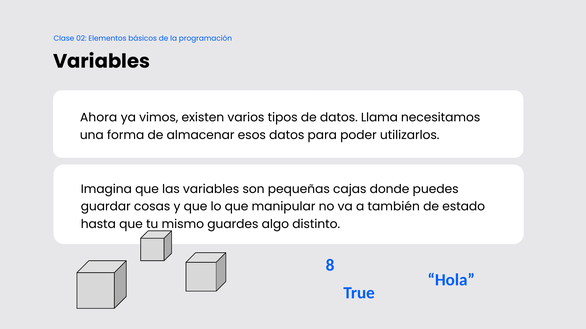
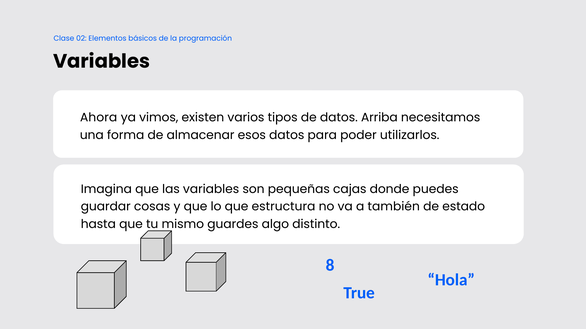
Llama: Llama -> Arriba
manipular: manipular -> estructura
